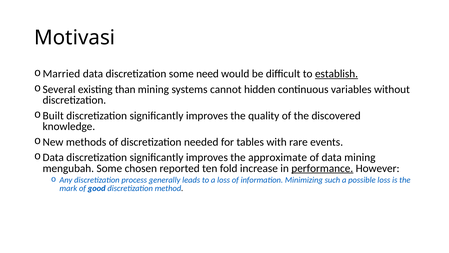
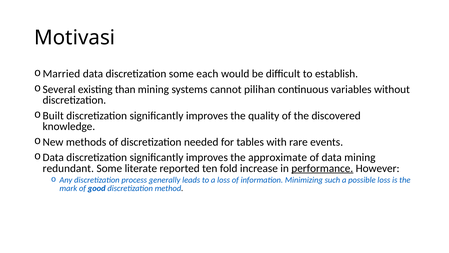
need: need -> each
establish underline: present -> none
hidden: hidden -> pilihan
mengubah: mengubah -> redundant
chosen: chosen -> literate
